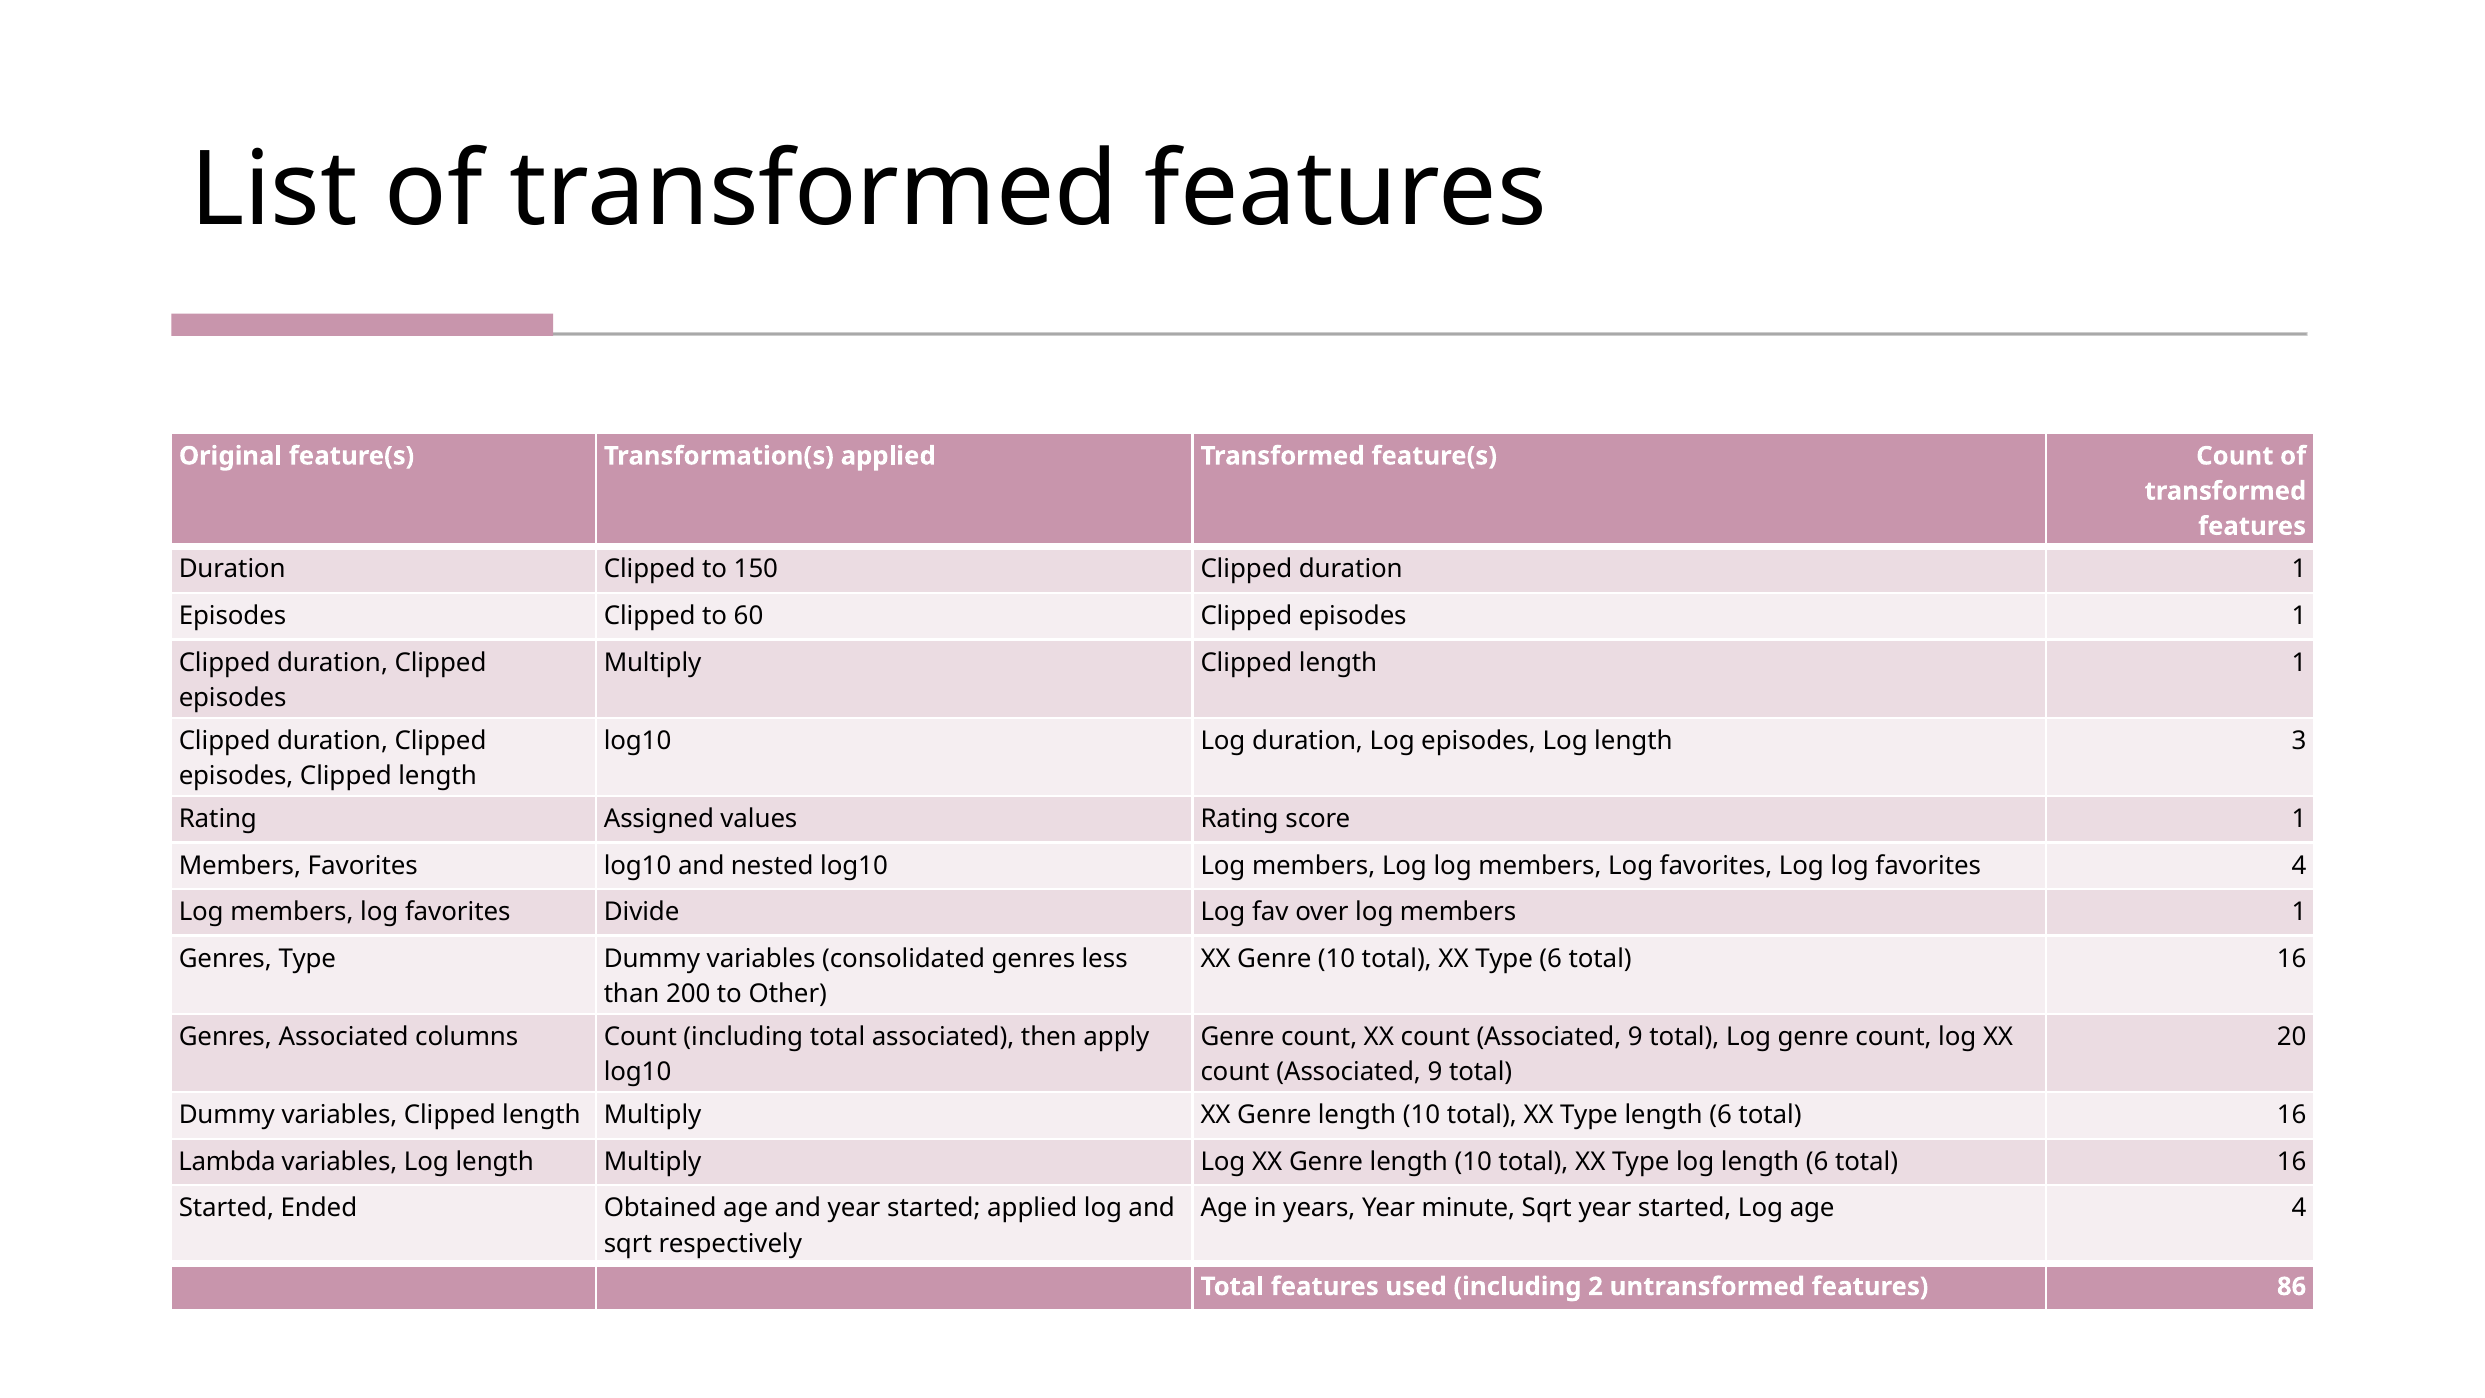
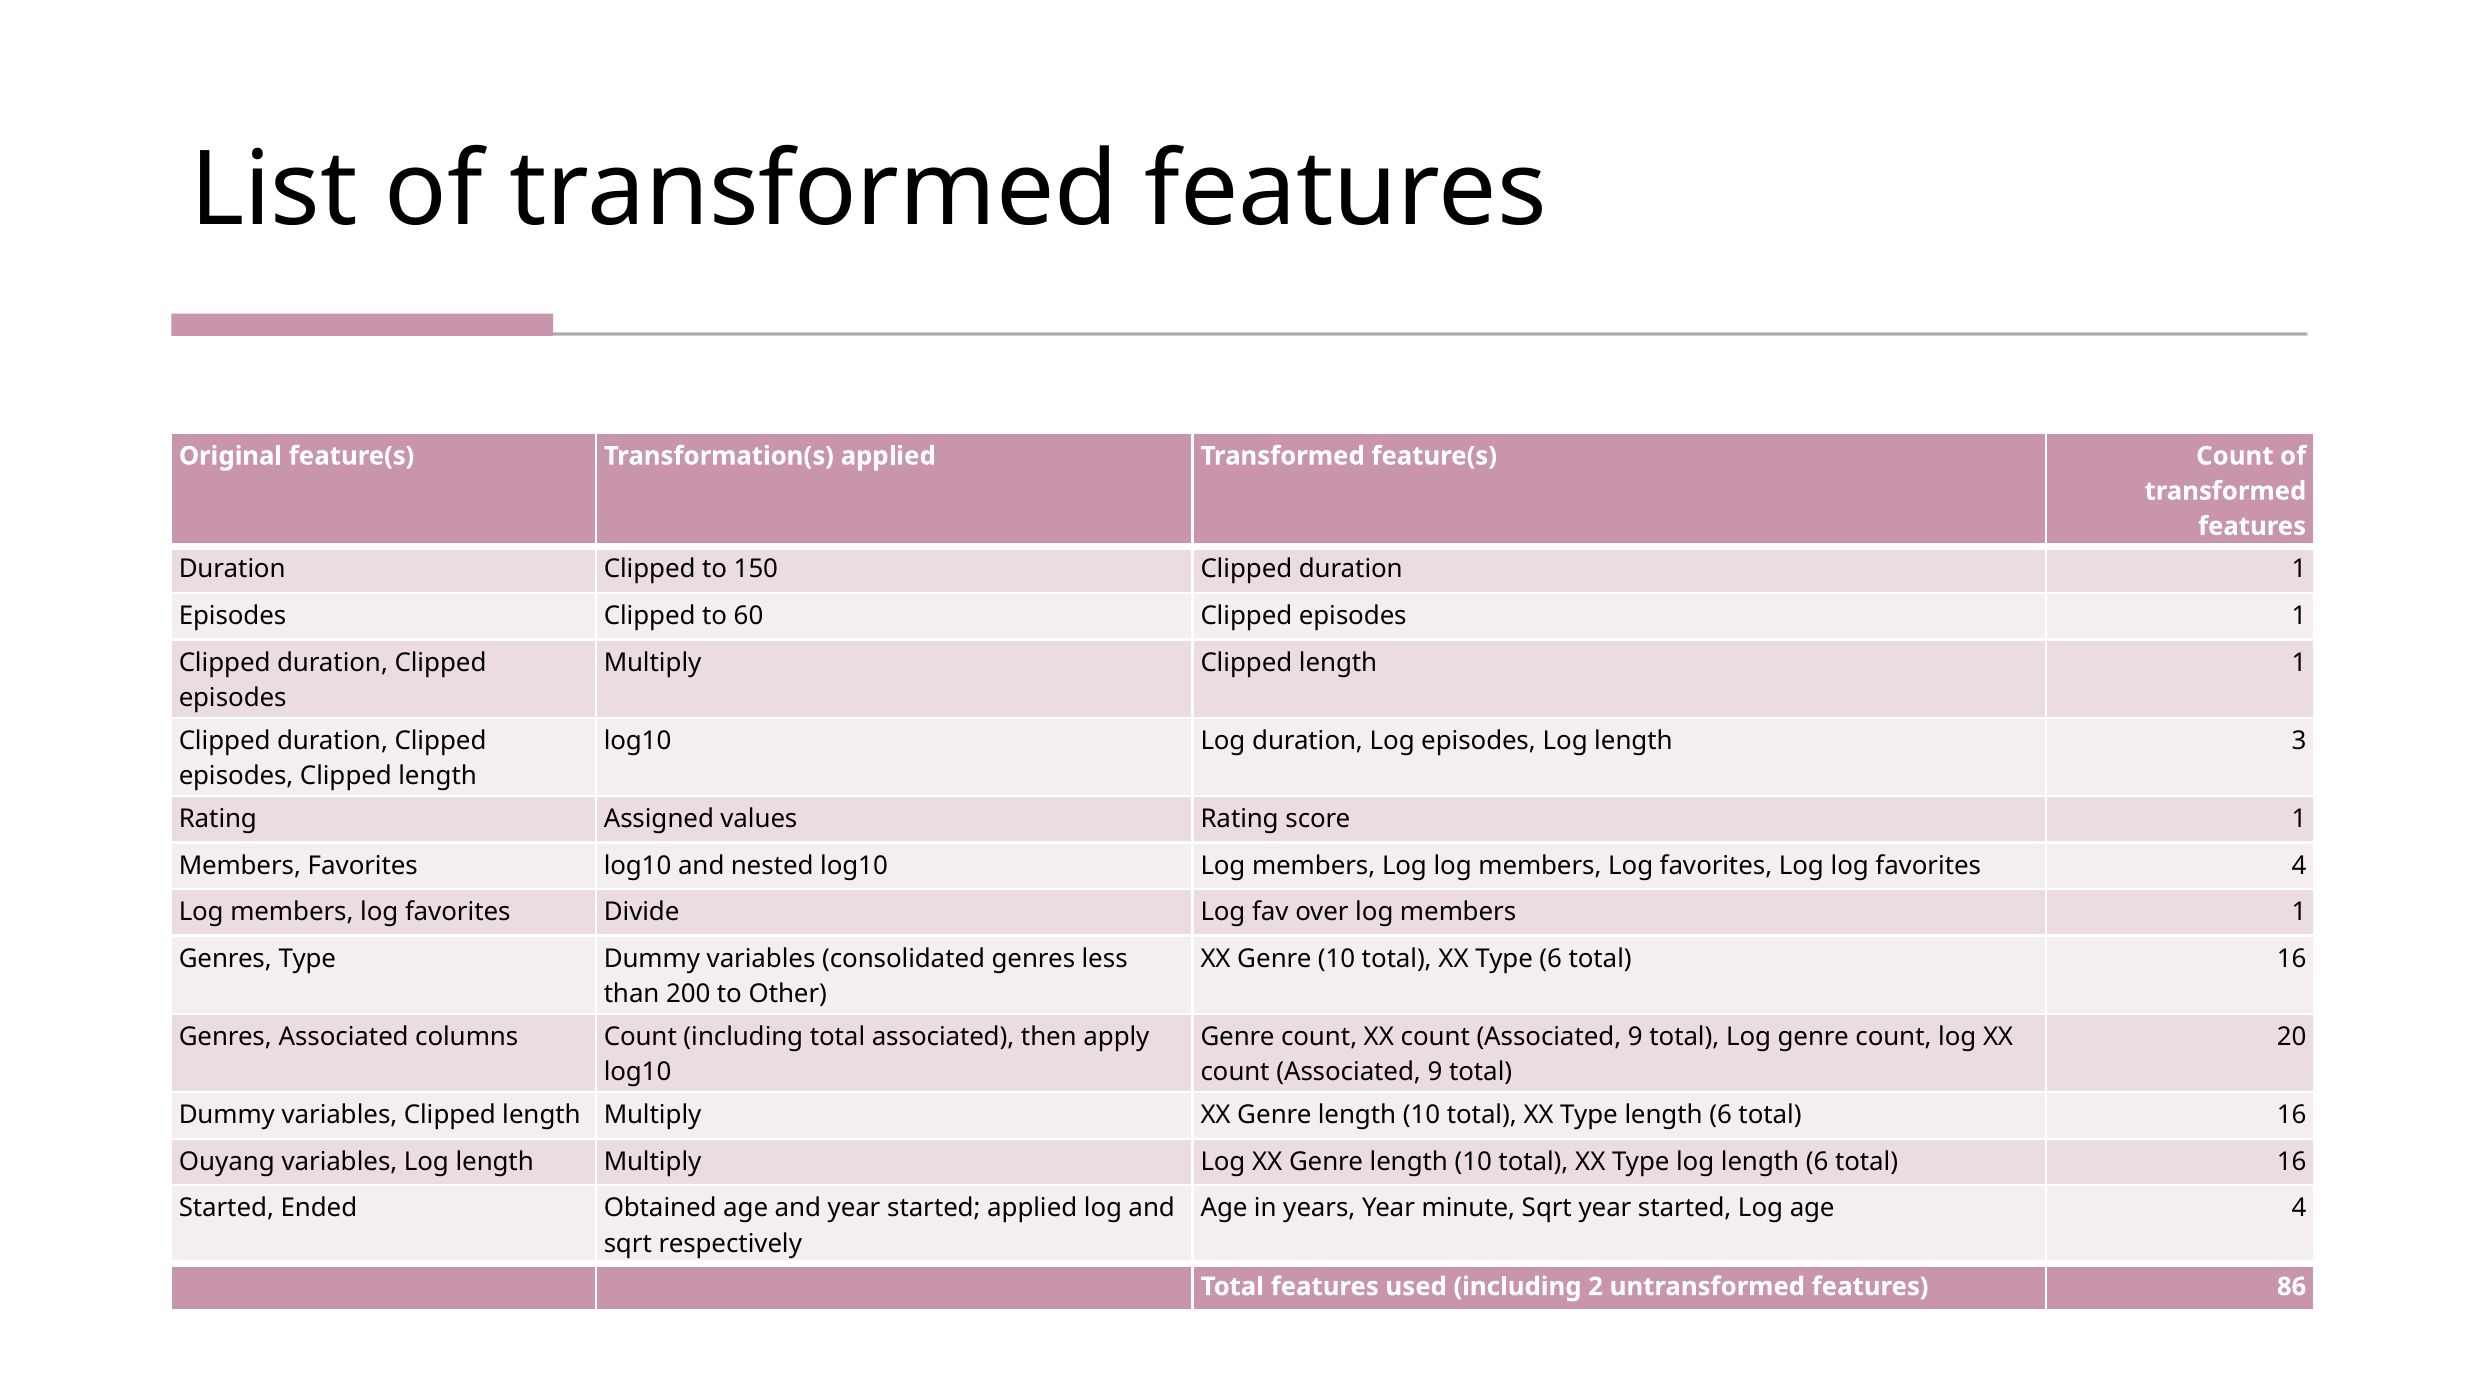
Lambda: Lambda -> Ouyang
